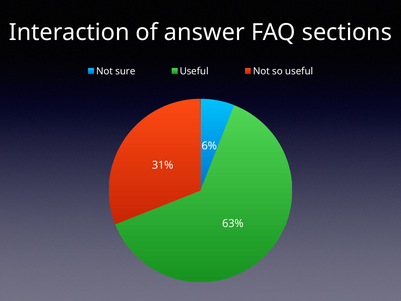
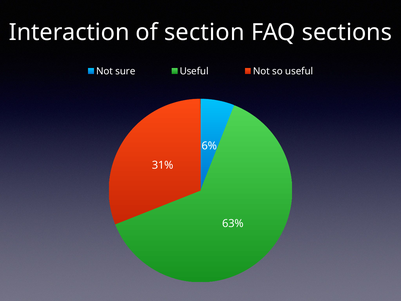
answer: answer -> section
